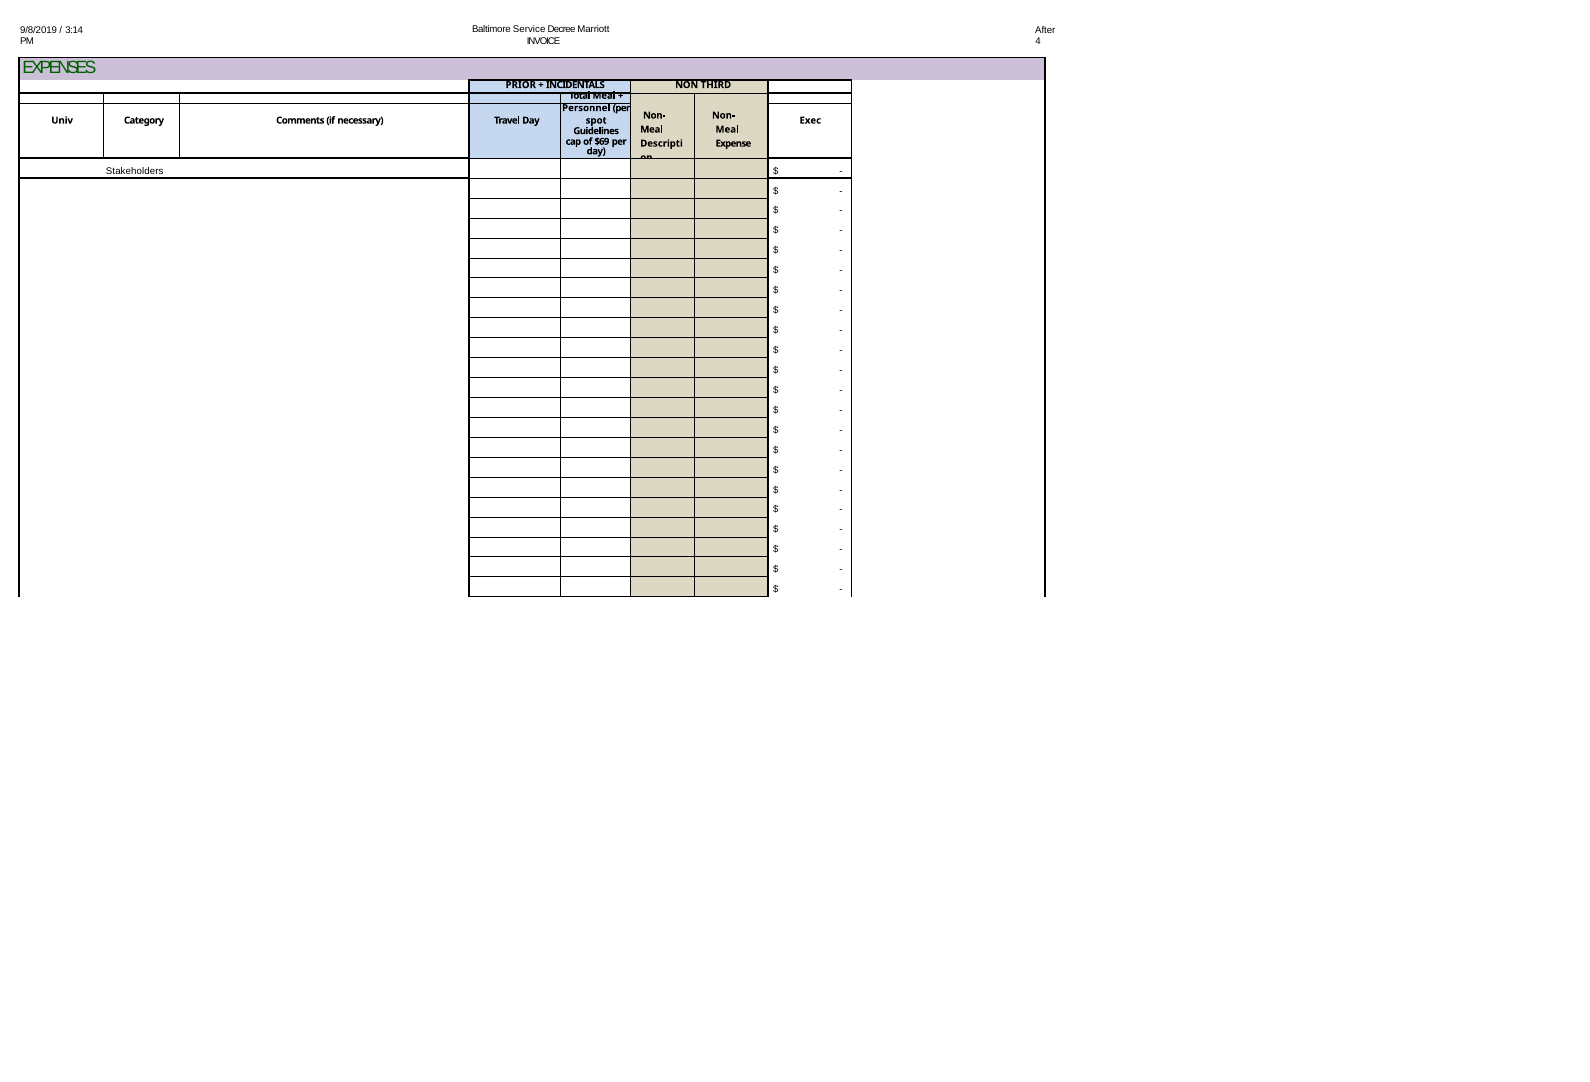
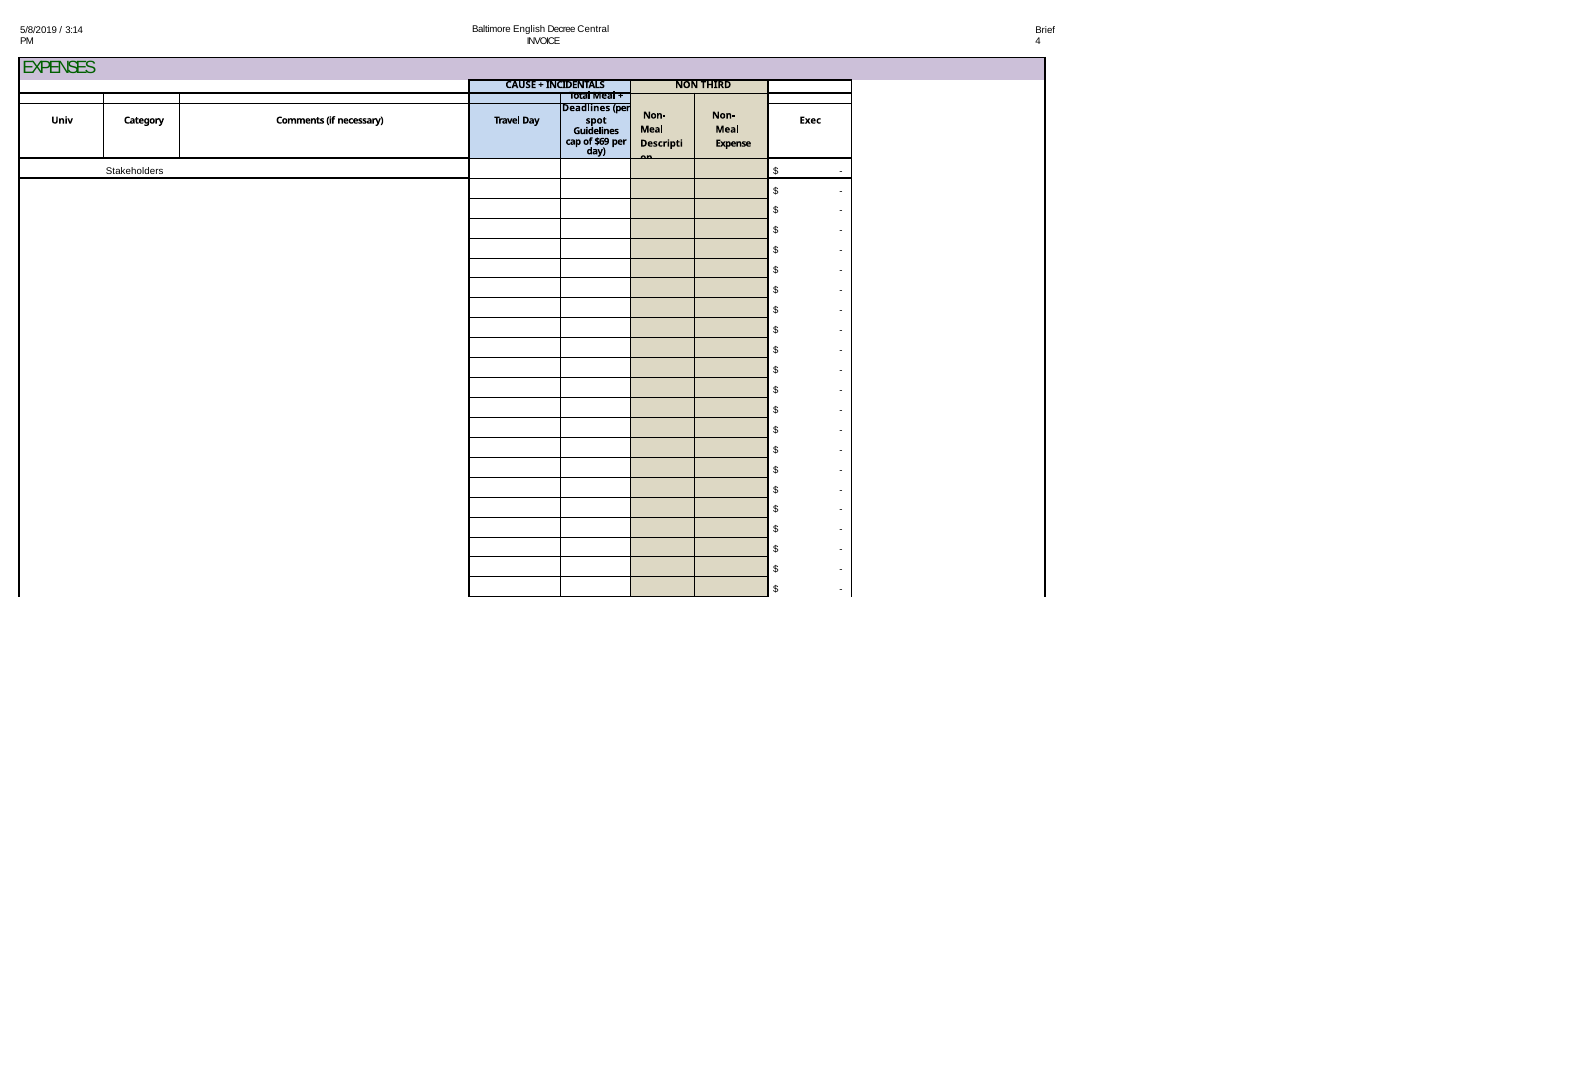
Service: Service -> English
Marriott: Marriott -> Central
9/8/2019: 9/8/2019 -> 5/8/2019
After: After -> Brief
PRIOR: PRIOR -> CAUSE
Personnel: Personnel -> Deadlines
